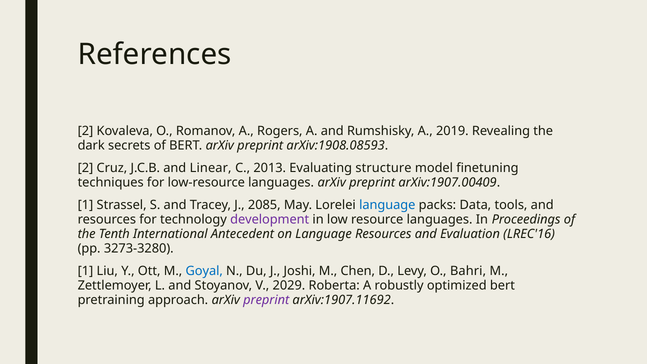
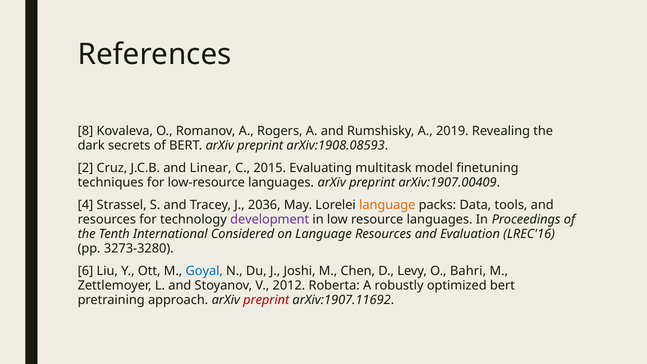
2 at (85, 131): 2 -> 8
2013: 2013 -> 2015
structure: structure -> multitask
1 at (85, 205): 1 -> 4
2085: 2085 -> 2036
language at (387, 205) colour: blue -> orange
Antecedent: Antecedent -> Considered
1 at (85, 271): 1 -> 6
2029: 2029 -> 2012
preprint at (266, 300) colour: purple -> red
